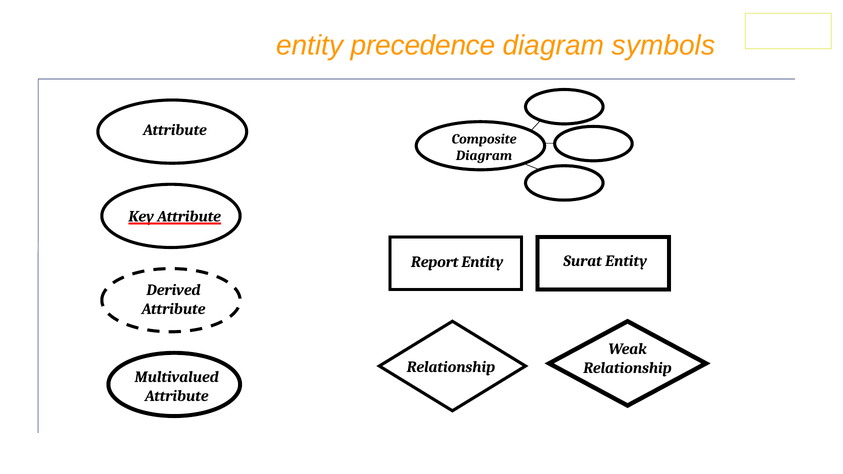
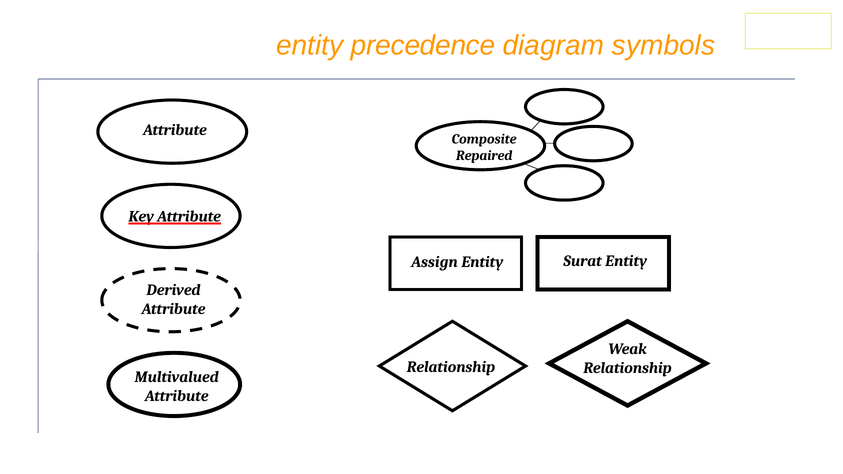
Diagram at (484, 156): Diagram -> Repaired
Report: Report -> Assign
